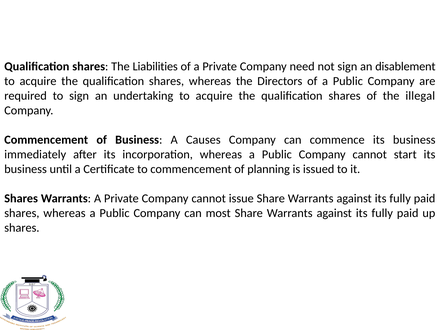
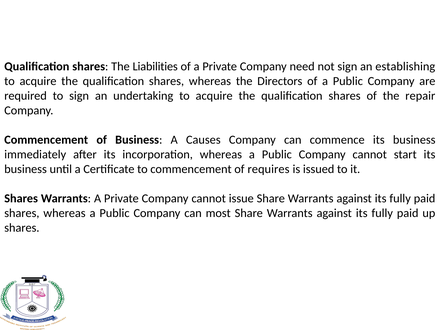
disablement: disablement -> establishing
illegal: illegal -> repair
planning: planning -> requires
